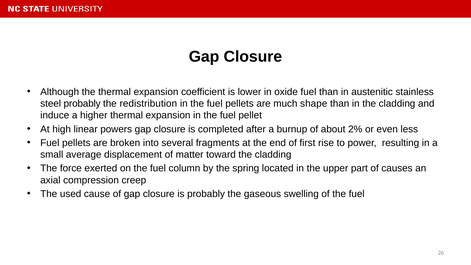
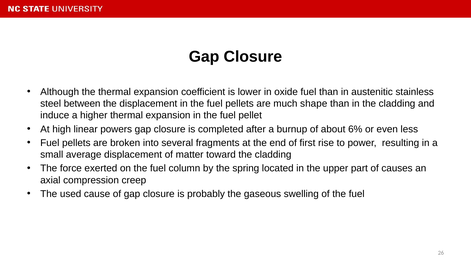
steel probably: probably -> between
the redistribution: redistribution -> displacement
2%: 2% -> 6%
